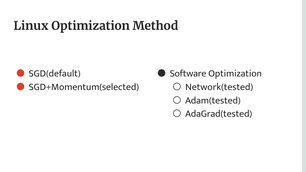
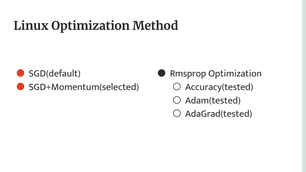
Software: Software -> Rmsprop
Network(tested: Network(tested -> Accuracy(tested
